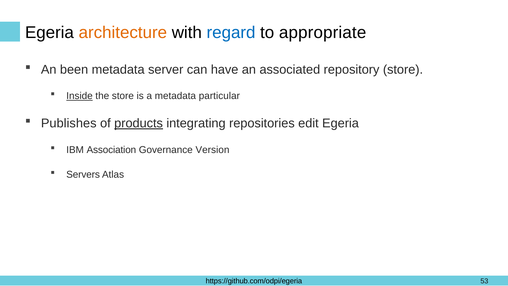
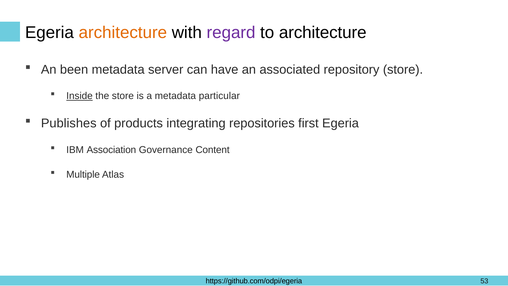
regard colour: blue -> purple
to appropriate: appropriate -> architecture
products underline: present -> none
edit: edit -> first
Version: Version -> Content
Servers: Servers -> Multiple
